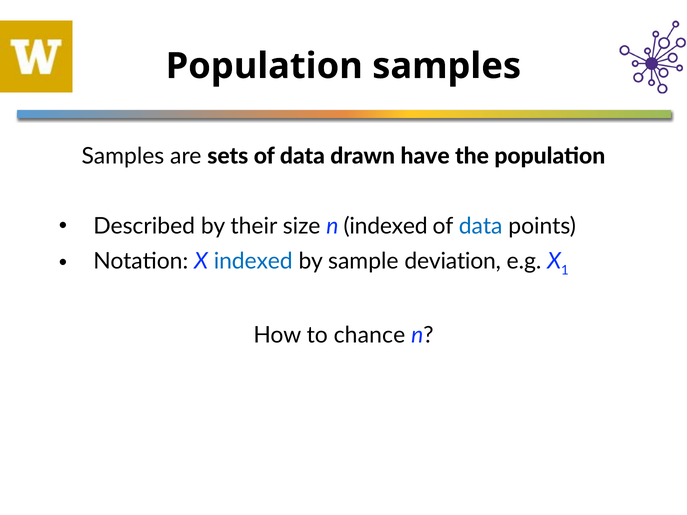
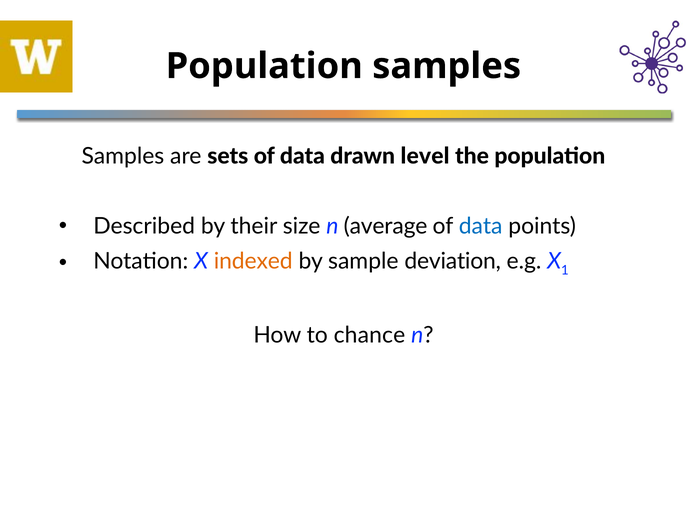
have: have -> level
n indexed: indexed -> average
indexed at (253, 262) colour: blue -> orange
